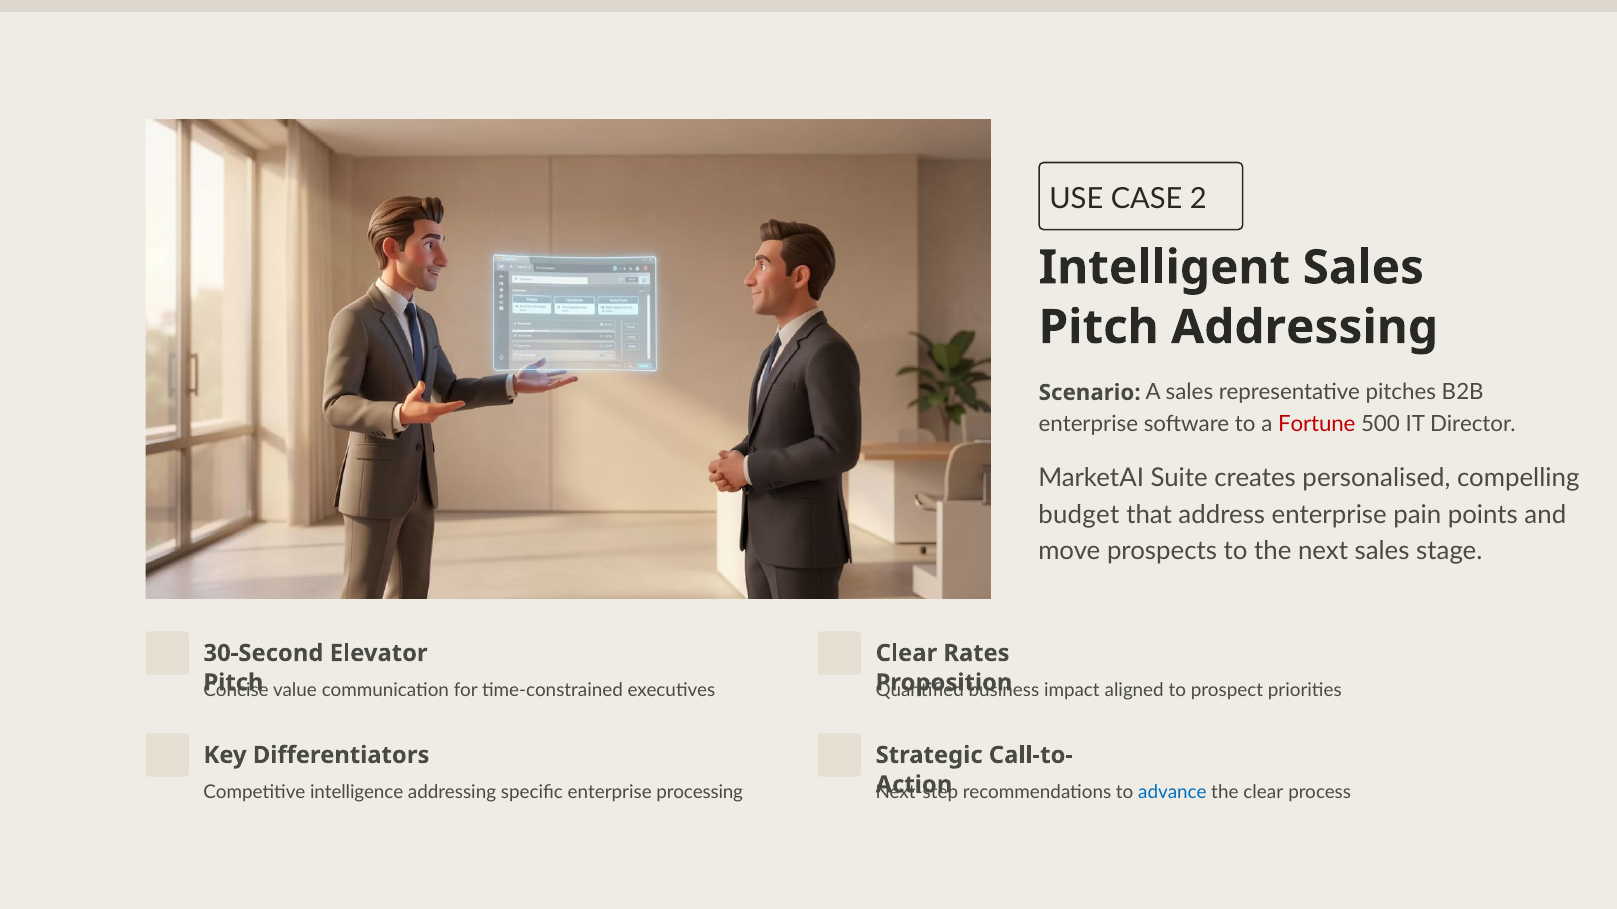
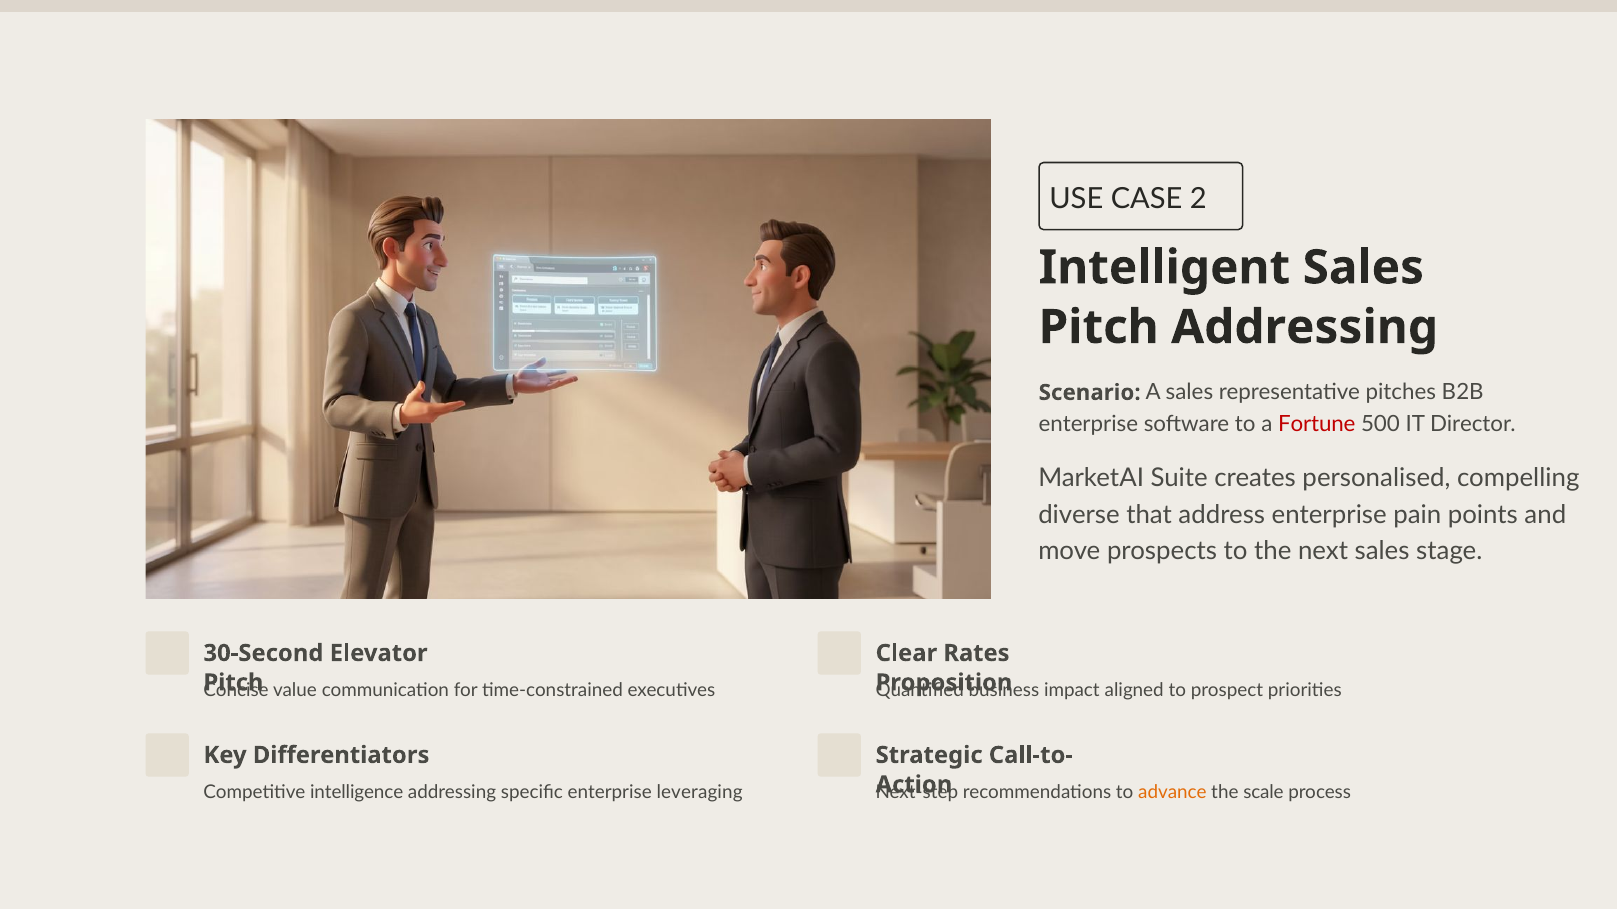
budget: budget -> diverse
processing: processing -> leveraging
advance colour: blue -> orange
the clear: clear -> scale
